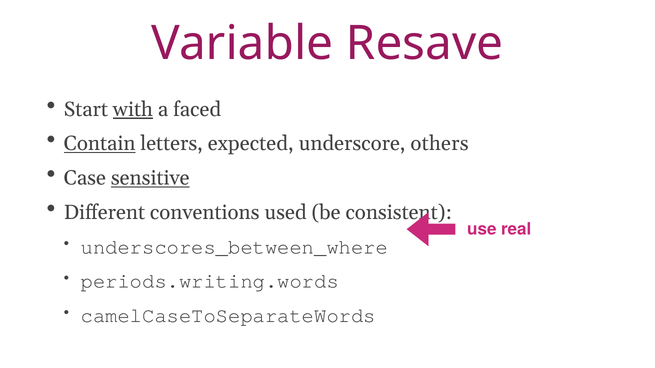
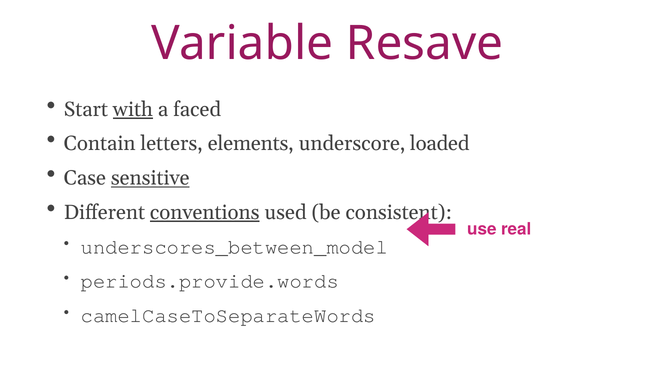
Contain underline: present -> none
expected: expected -> elements
others: others -> loaded
conventions underline: none -> present
underscores_between_where: underscores_between_where -> underscores_between_model
periods.writing.words: periods.writing.words -> periods.provide.words
